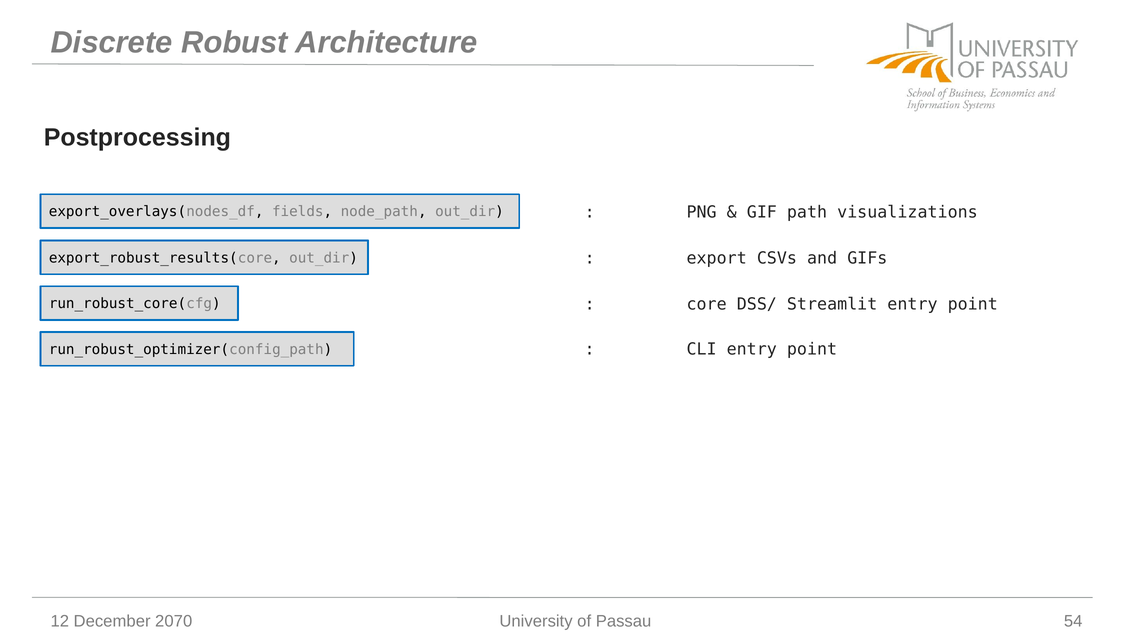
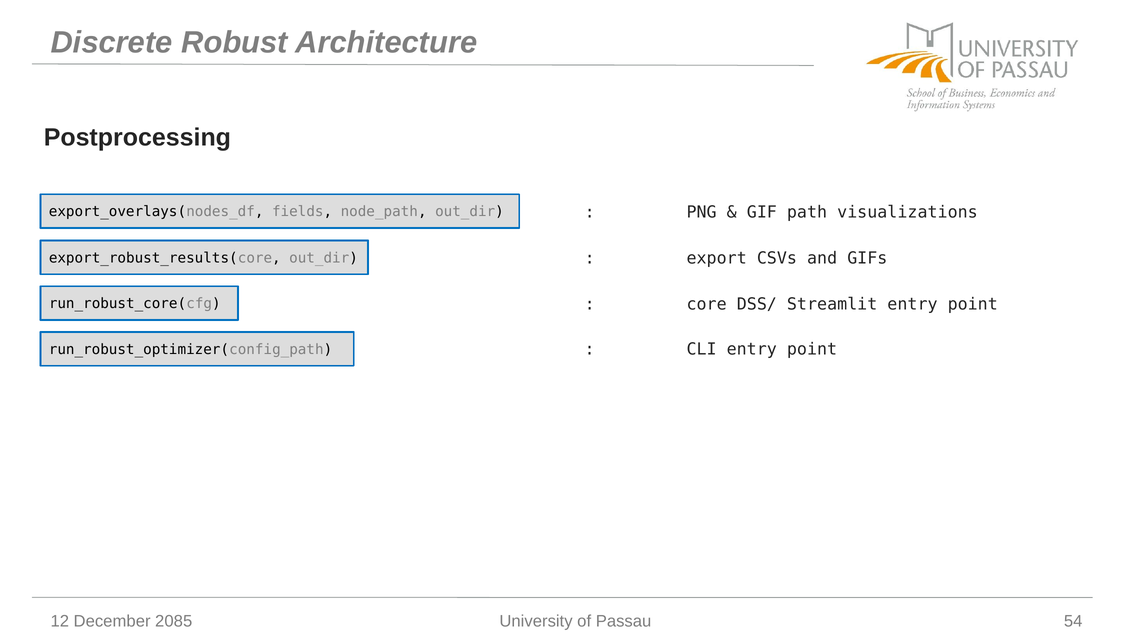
2070: 2070 -> 2085
